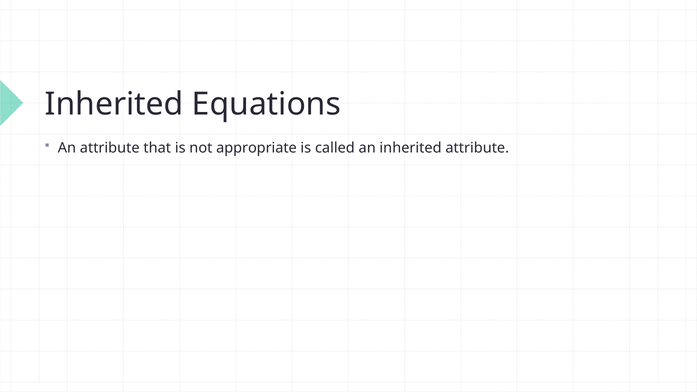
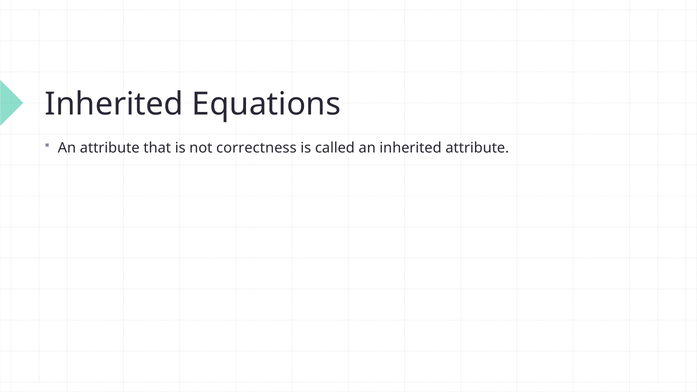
appropriate: appropriate -> correctness
